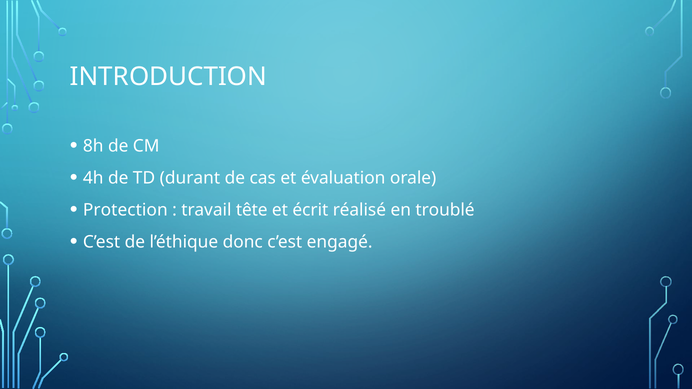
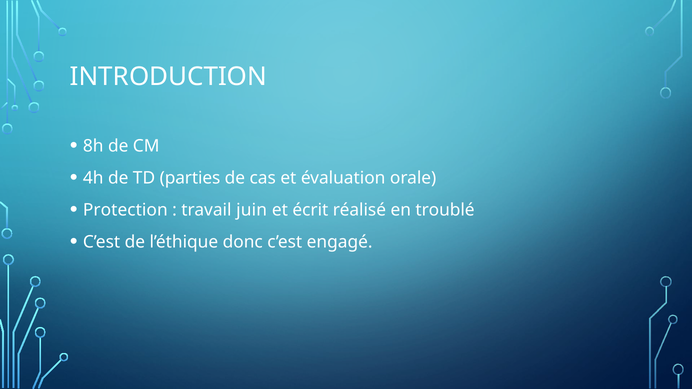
durant: durant -> parties
tête: tête -> juin
